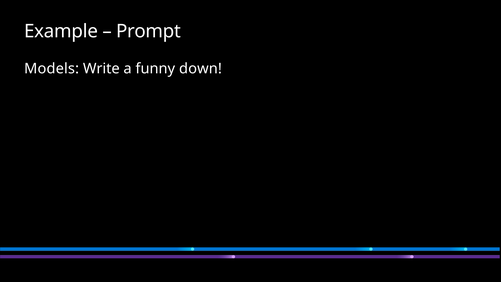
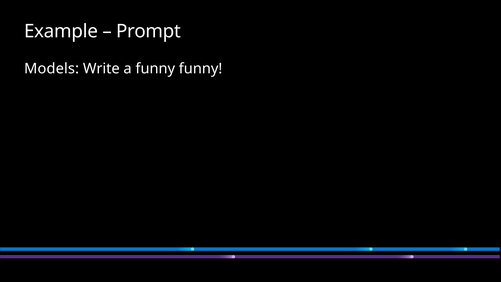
funny down: down -> funny
